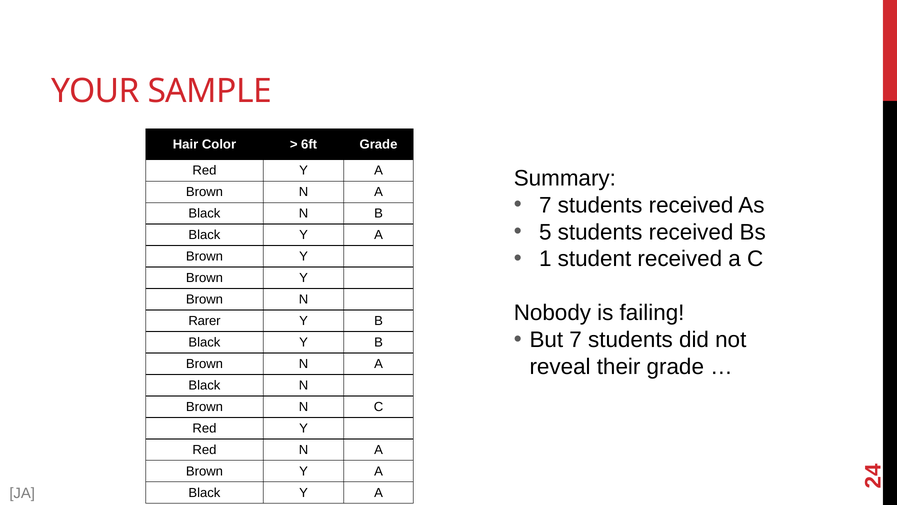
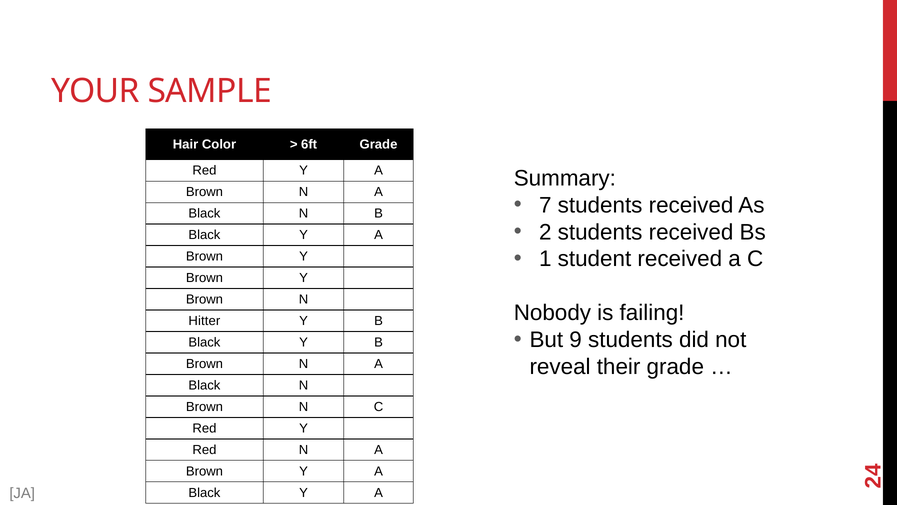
5 at (545, 232): 5 -> 2
Rarer: Rarer -> Hitter
But 7: 7 -> 9
